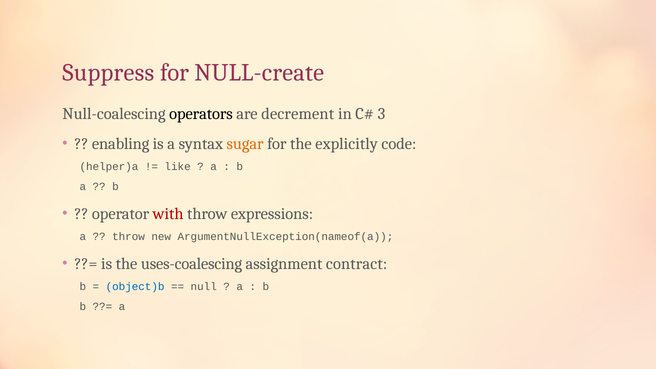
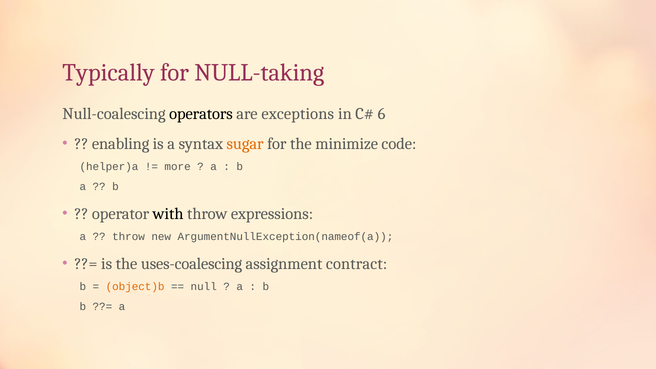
Suppress: Suppress -> Typically
NULL-create: NULL-create -> NULL-taking
decrement: decrement -> exceptions
3: 3 -> 6
explicitly: explicitly -> minimize
like: like -> more
with colour: red -> black
object)b colour: blue -> orange
